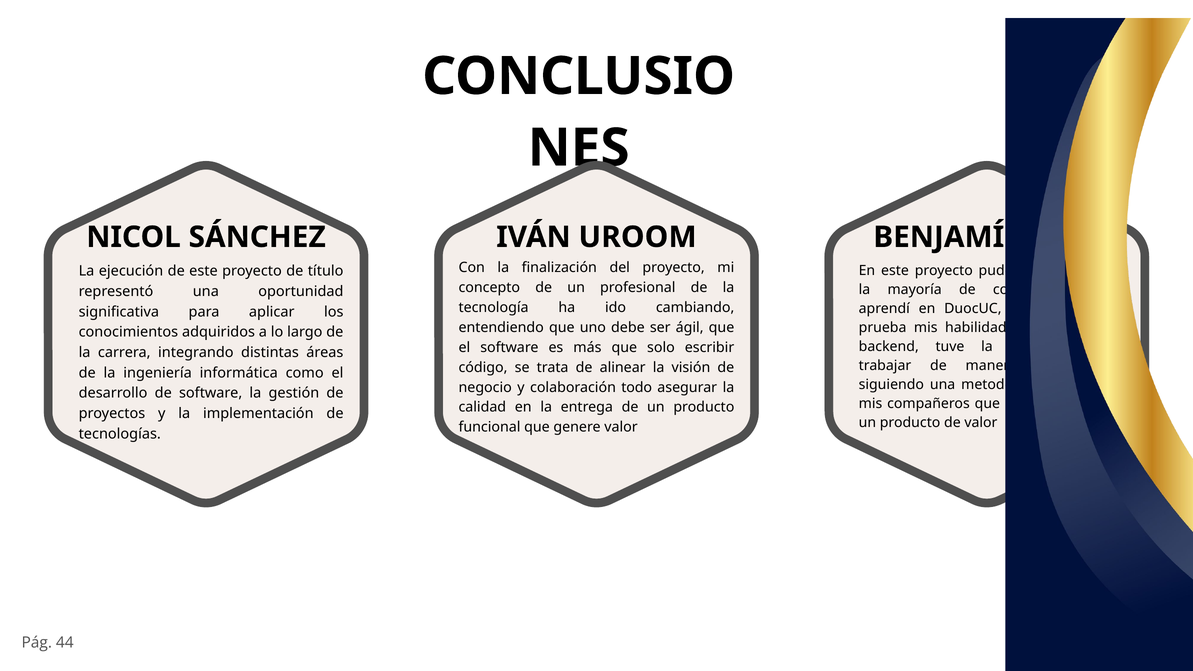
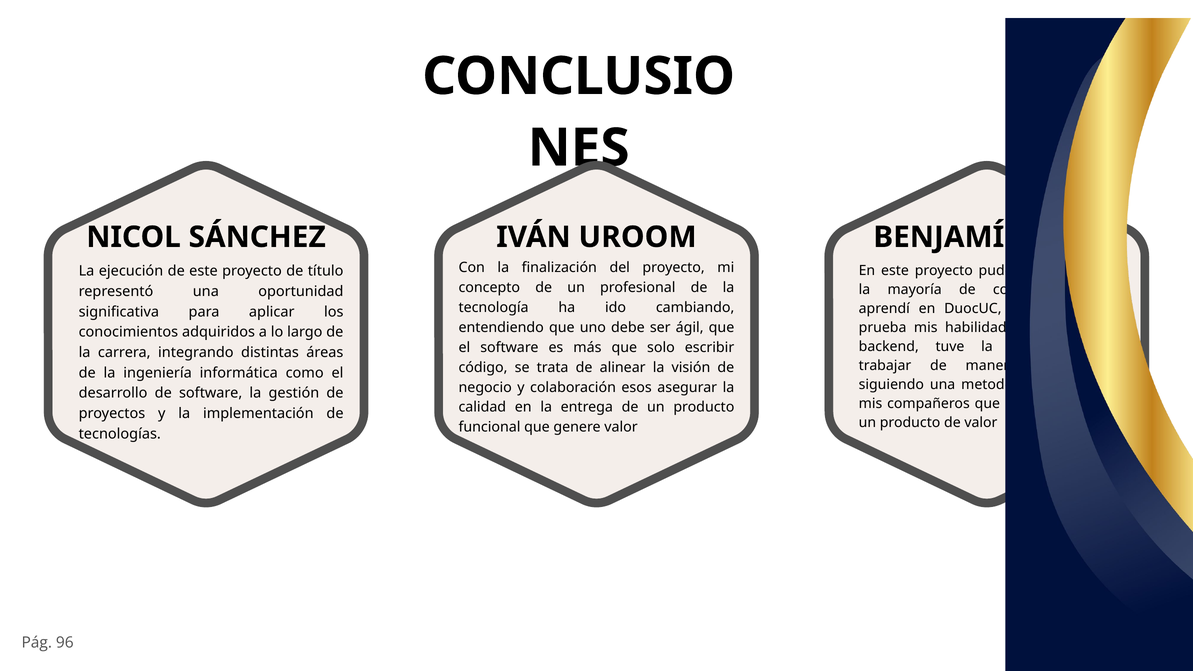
todo: todo -> esos
44: 44 -> 96
